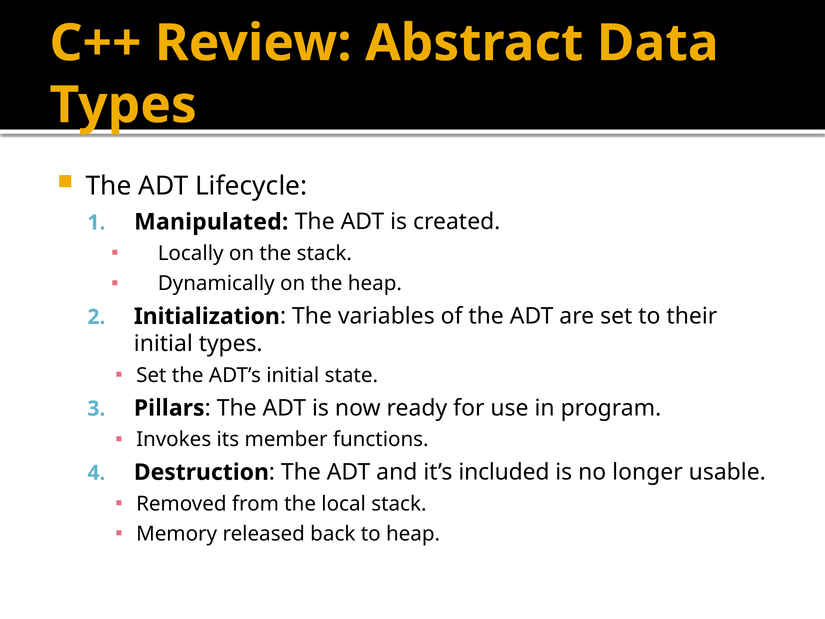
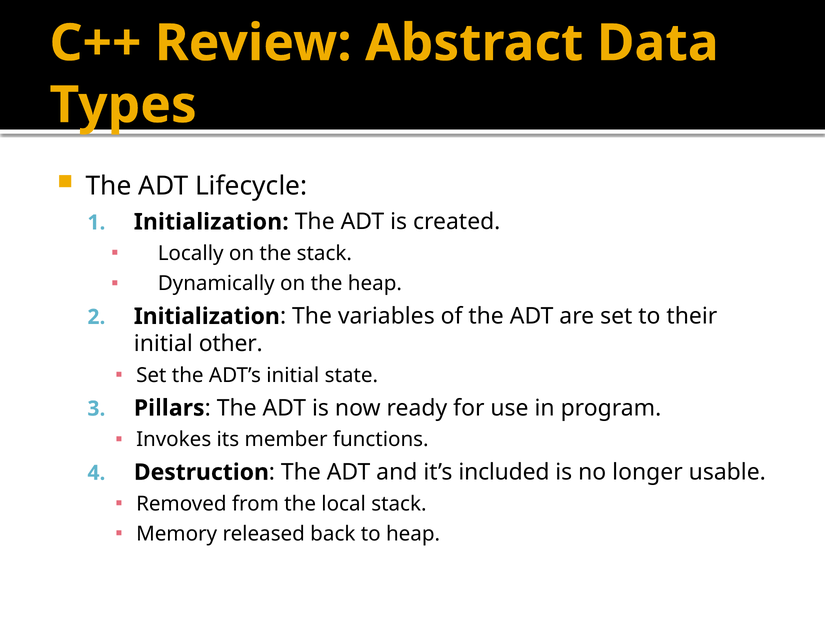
Manipulated at (211, 222): Manipulated -> Initialization
initial types: types -> other
